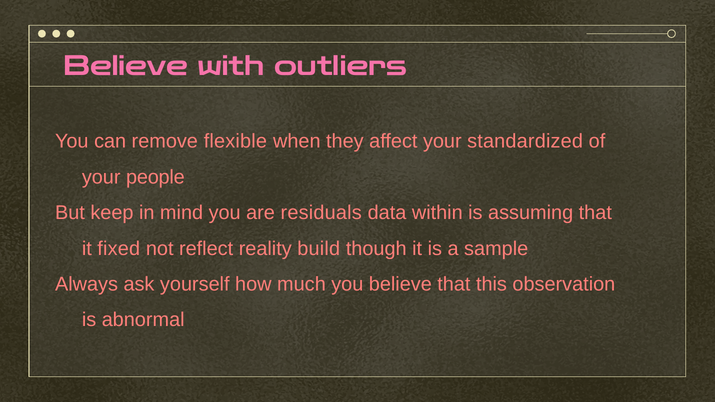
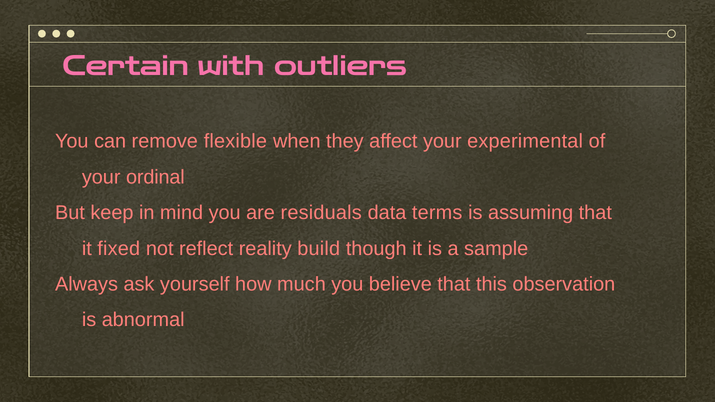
Believe at (126, 66): Believe -> Certain
standardized: standardized -> experimental
people: people -> ordinal
within: within -> terms
